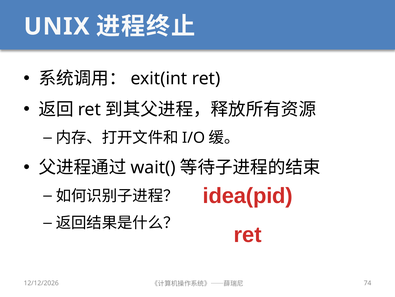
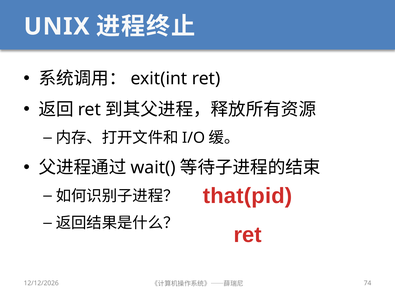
idea(pid: idea(pid -> that(pid
